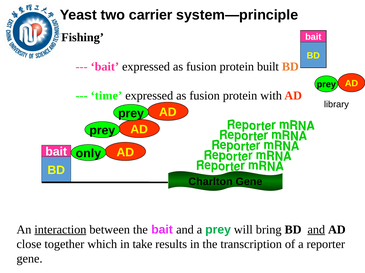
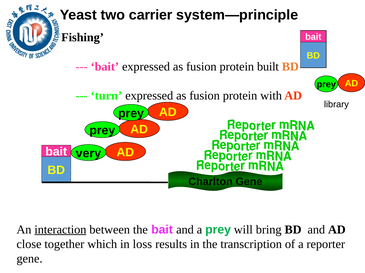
time: time -> turn
only: only -> very
and at (316, 230) underline: present -> none
take: take -> loss
